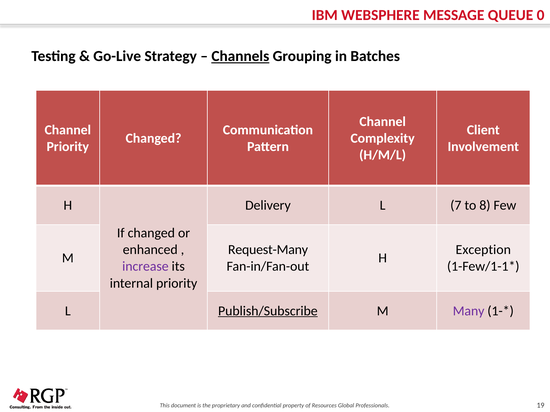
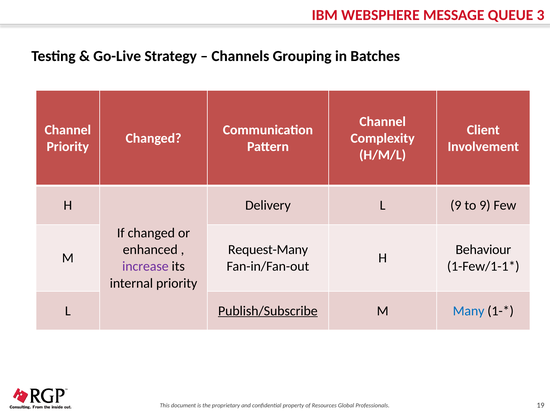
0: 0 -> 3
Channels underline: present -> none
L 7: 7 -> 9
to 8: 8 -> 9
Exception: Exception -> Behaviour
Many colour: purple -> blue
